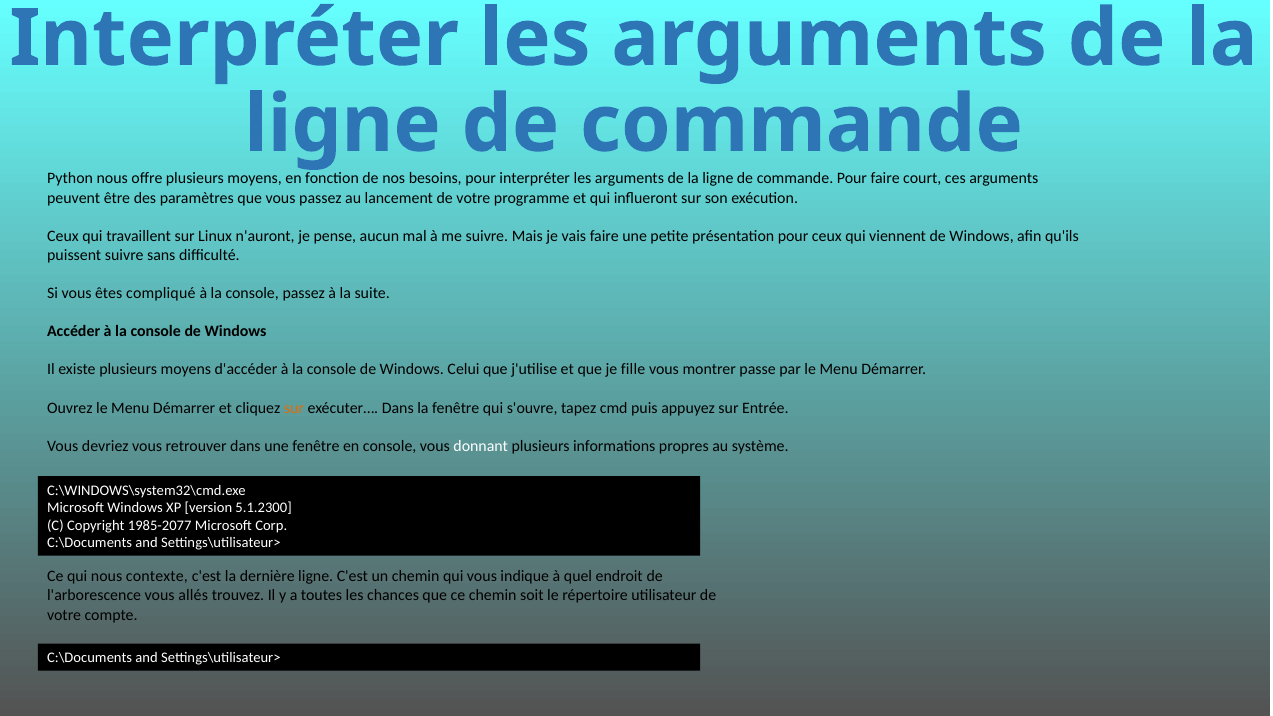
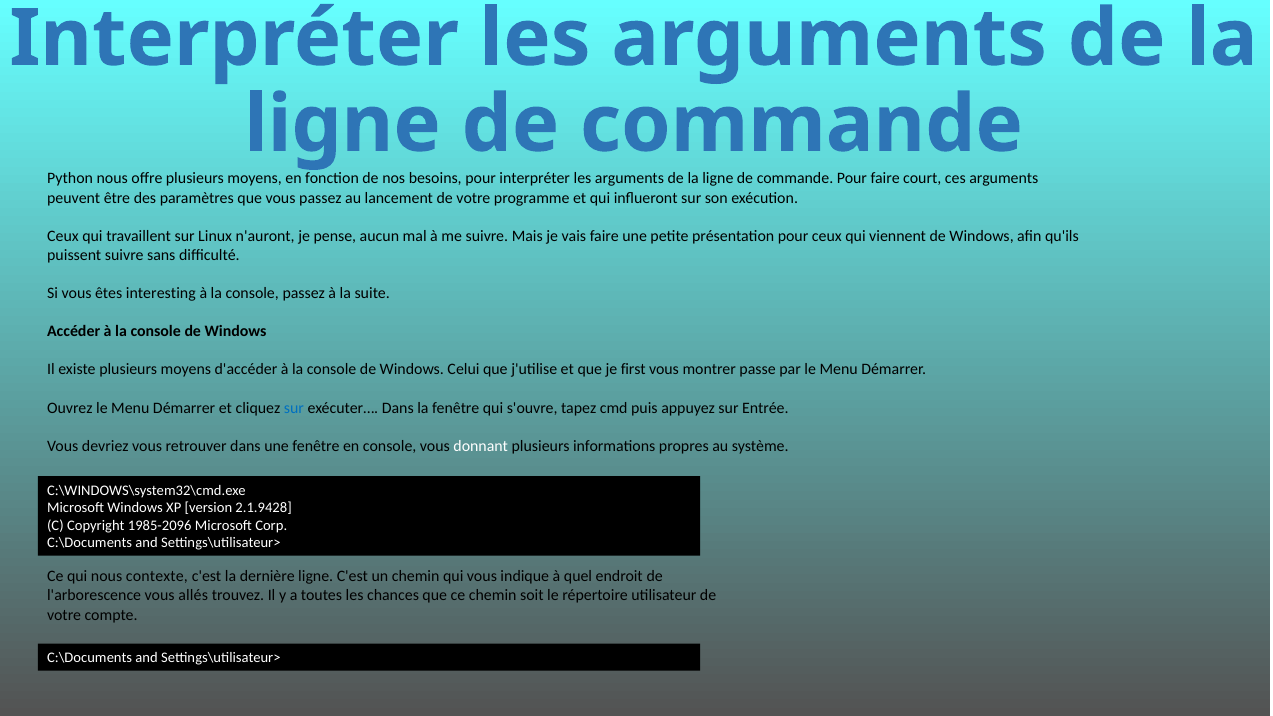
compliqué: compliqué -> interesting
fille: fille -> first
sur at (294, 408) colour: orange -> blue
5.1.2300: 5.1.2300 -> 2.1.9428
1985-2077: 1985-2077 -> 1985-2096
